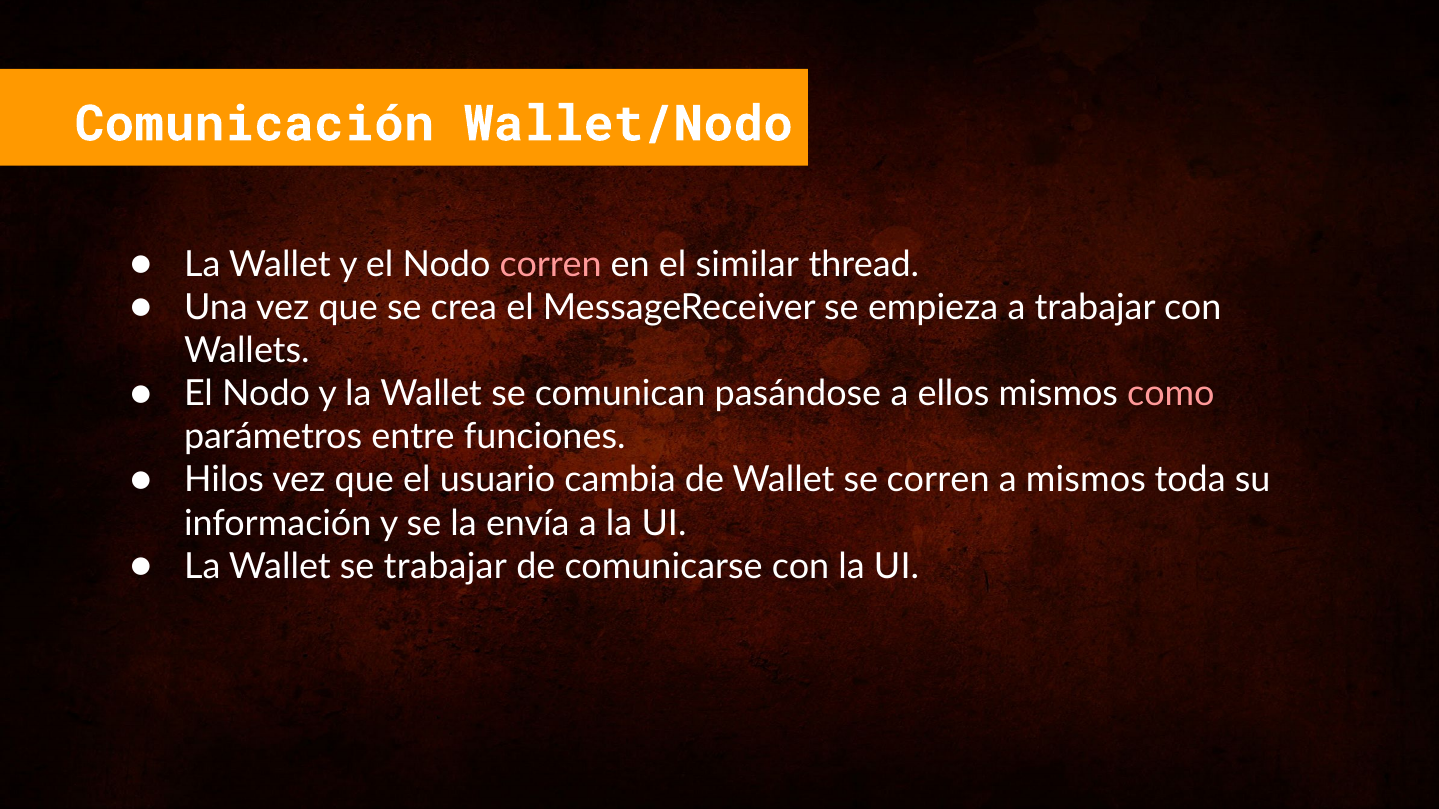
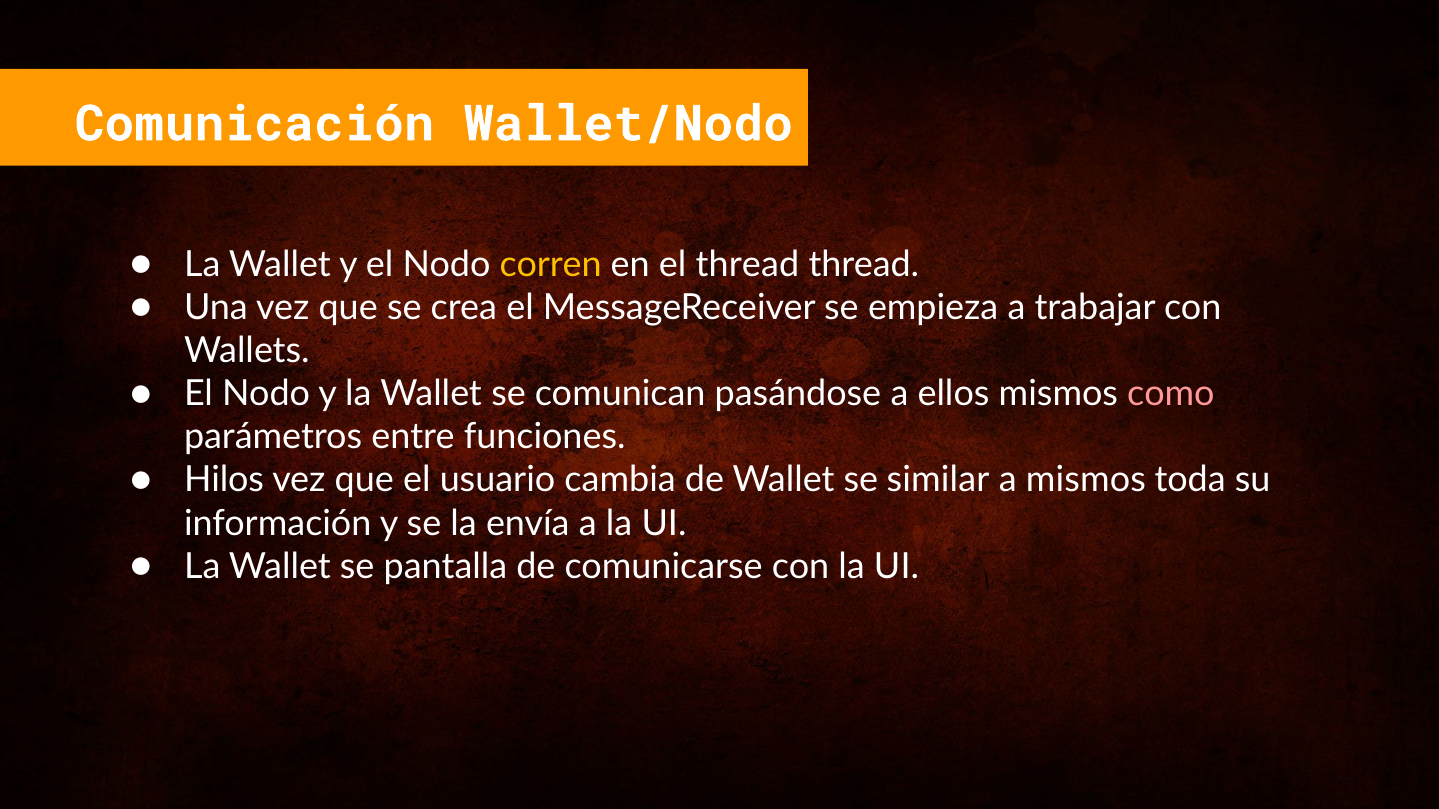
corren at (551, 264) colour: pink -> yellow
el similar: similar -> thread
se corren: corren -> similar
se trabajar: trabajar -> pantalla
